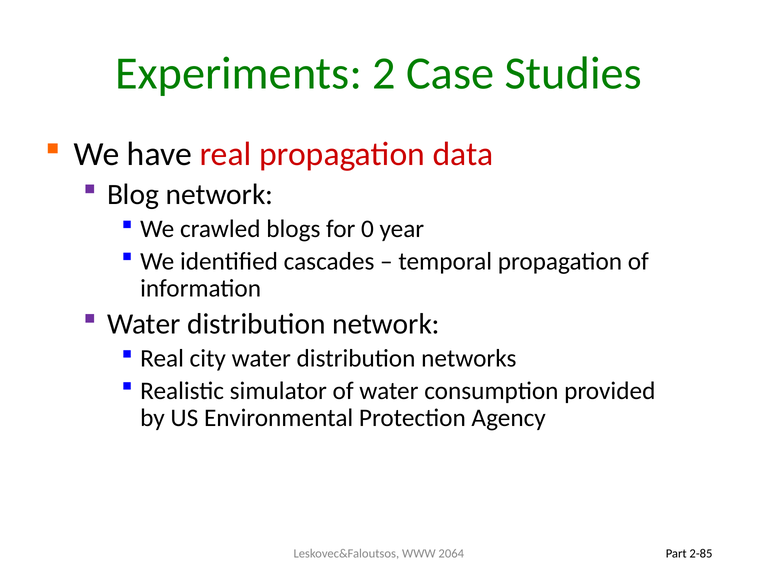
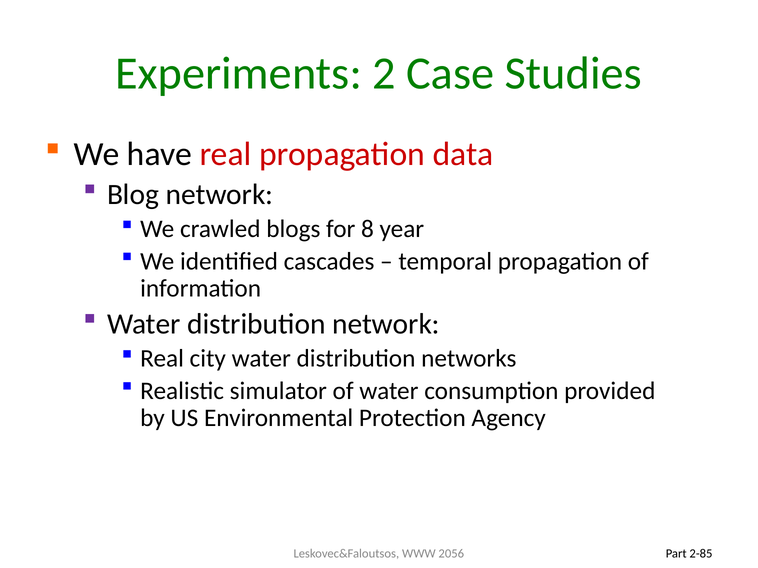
0: 0 -> 8
2064: 2064 -> 2056
